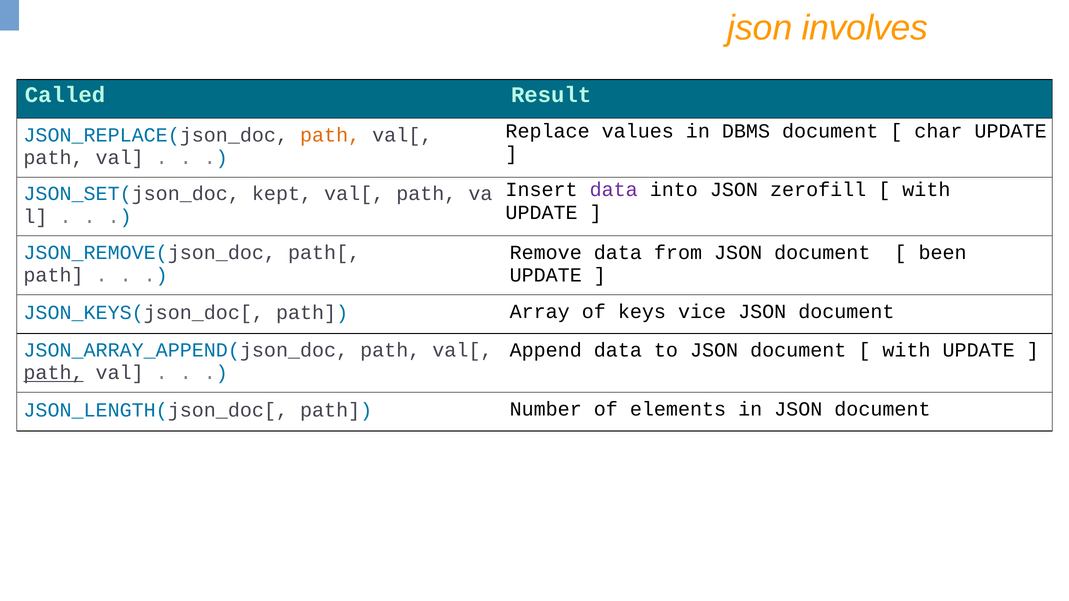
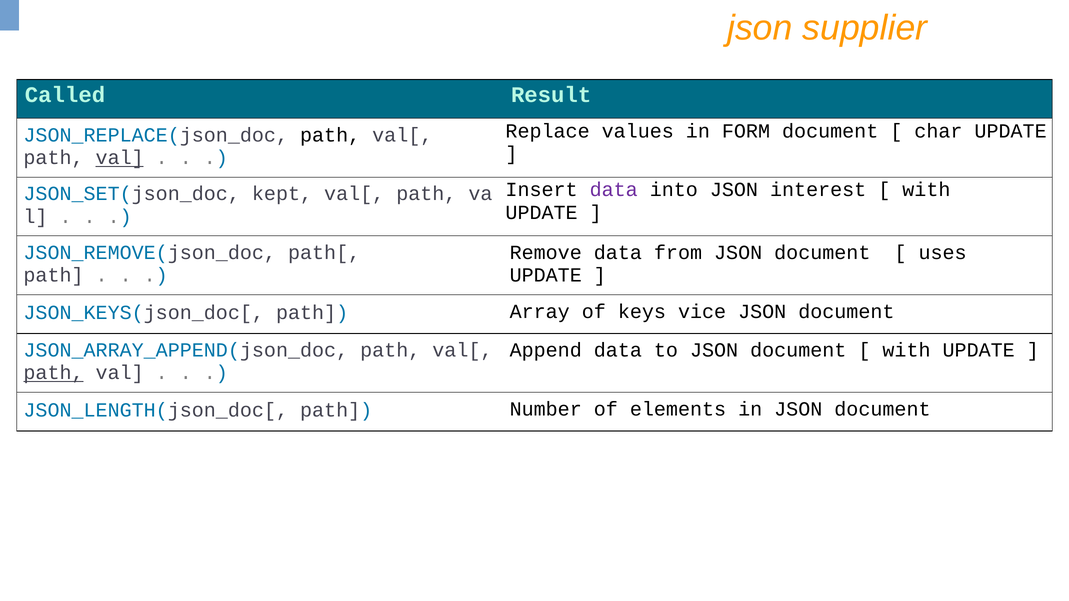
involves: involves -> supplier
DBMS: DBMS -> FORM
path at (330, 135) colour: orange -> black
val at (120, 158) underline: none -> present
zerofill: zerofill -> interest
been: been -> uses
